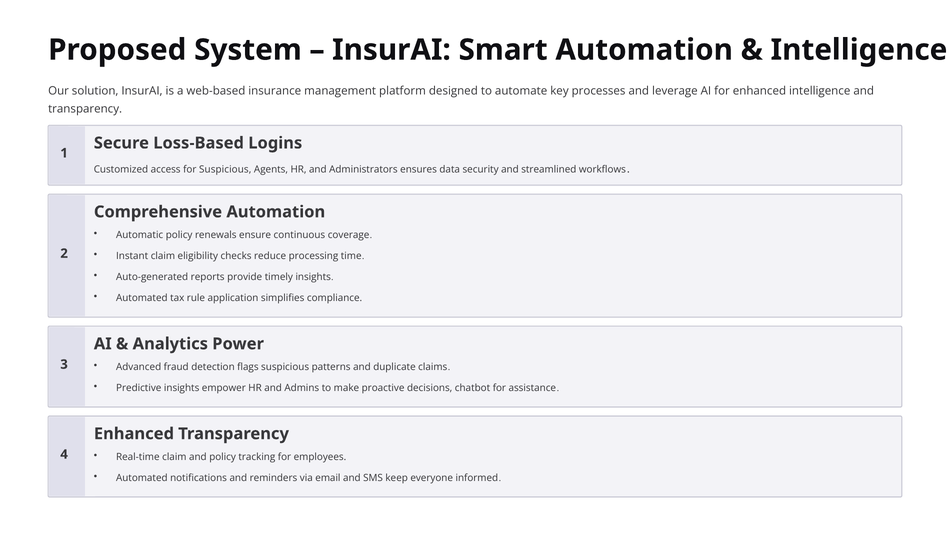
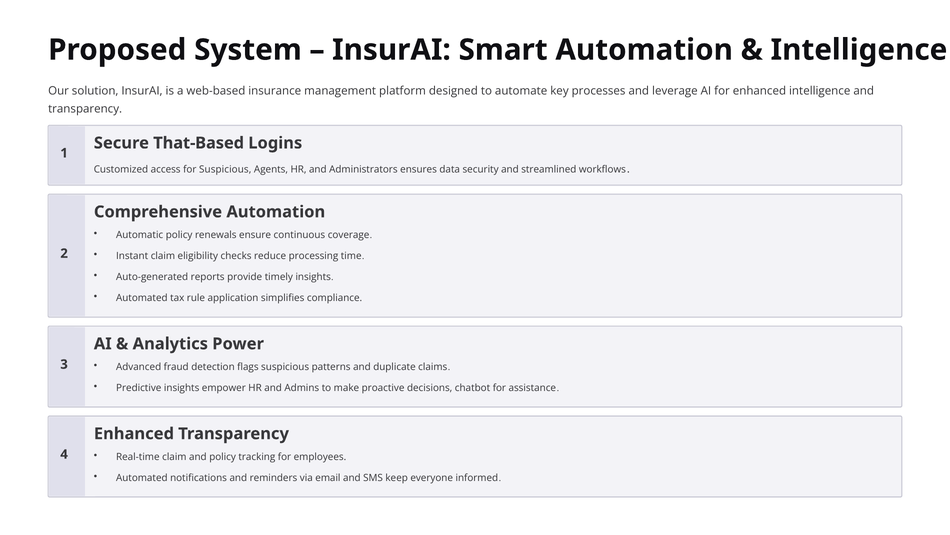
Loss-Based: Loss-Based -> That-Based
